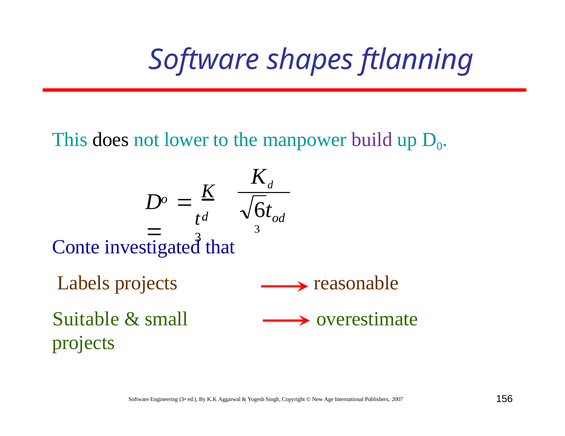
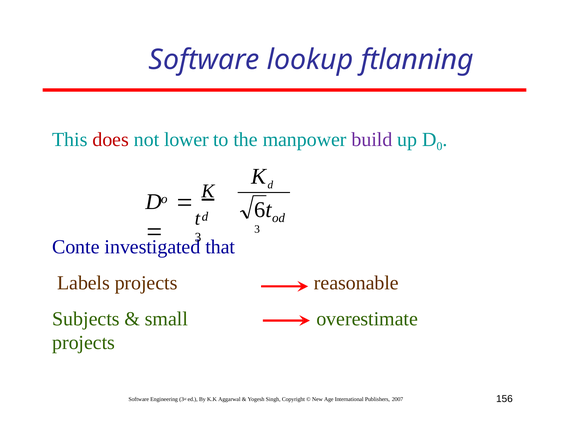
shapes: shapes -> lookup
does colour: black -> red
Suitable: Suitable -> Subjects
